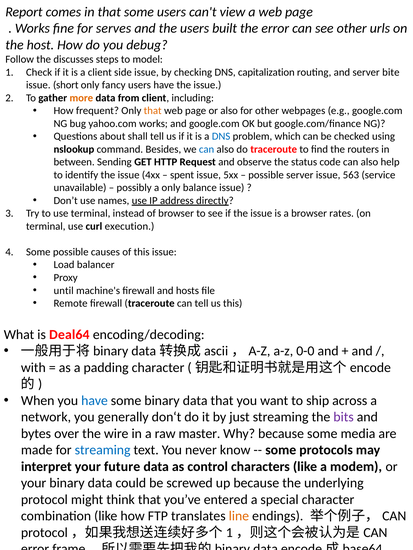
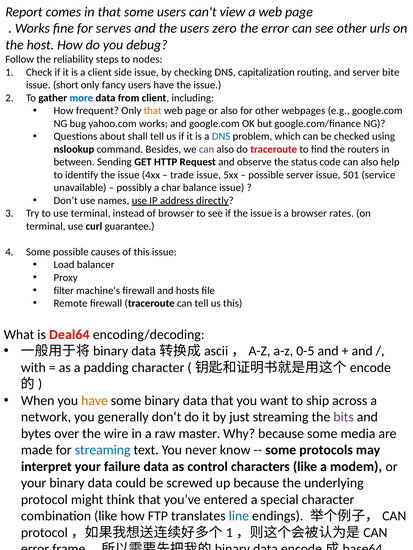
built: built -> zero
discusses: discusses -> reliability
model: model -> nodes
more colour: orange -> blue
can at (207, 149) colour: blue -> purple
spent: spent -> trade
563: 563 -> 501
a only: only -> char
curl execution: execution -> guarantee
until: until -> filter
0-0: 0-0 -> 0-5
have at (95, 401) colour: blue -> orange
future: future -> failure
line colour: orange -> blue
